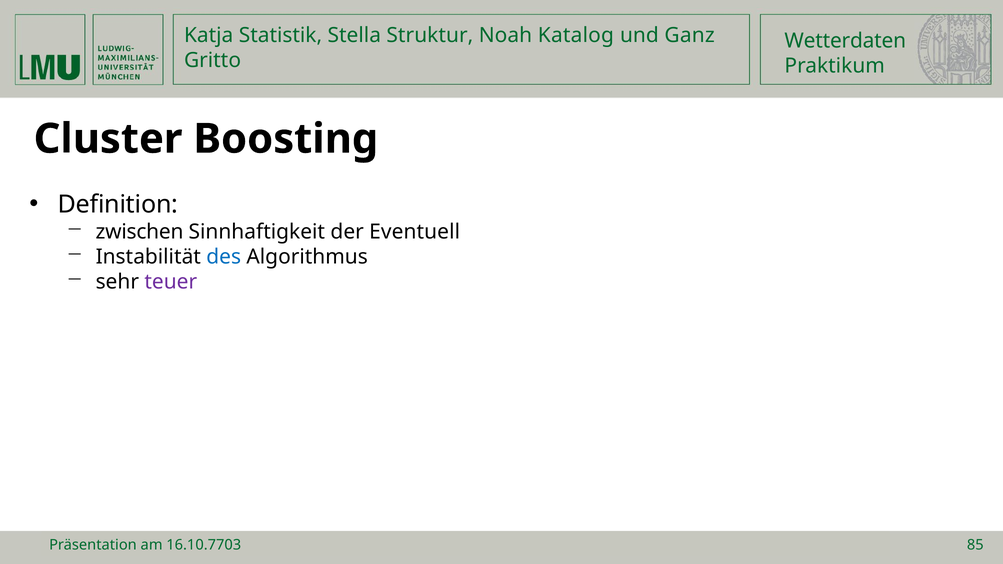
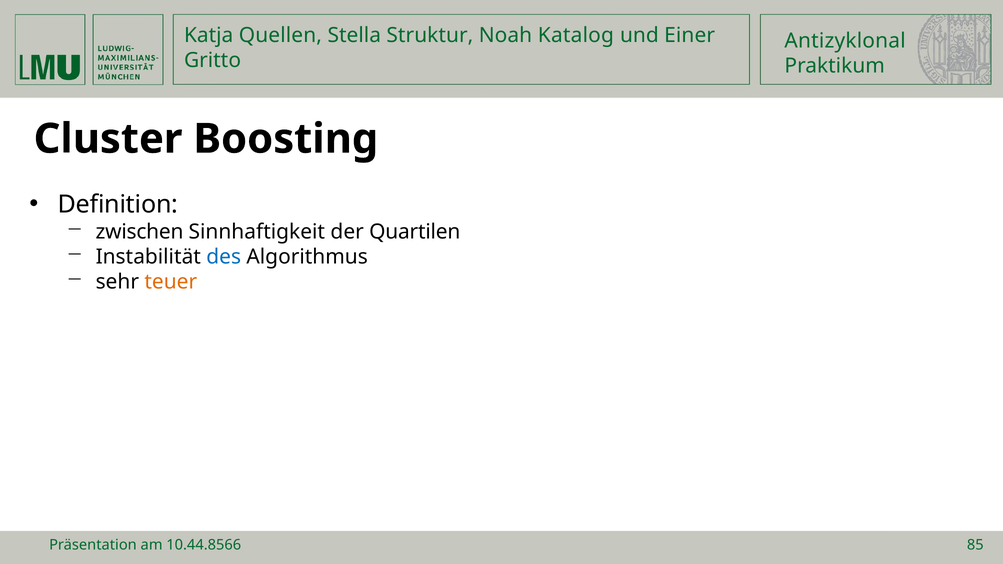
Statistik: Statistik -> Quellen
Ganz: Ganz -> Einer
Wetterdaten: Wetterdaten -> Antizyklonal
Eventuell: Eventuell -> Quartilen
teuer colour: purple -> orange
16.10.7703: 16.10.7703 -> 10.44.8566
